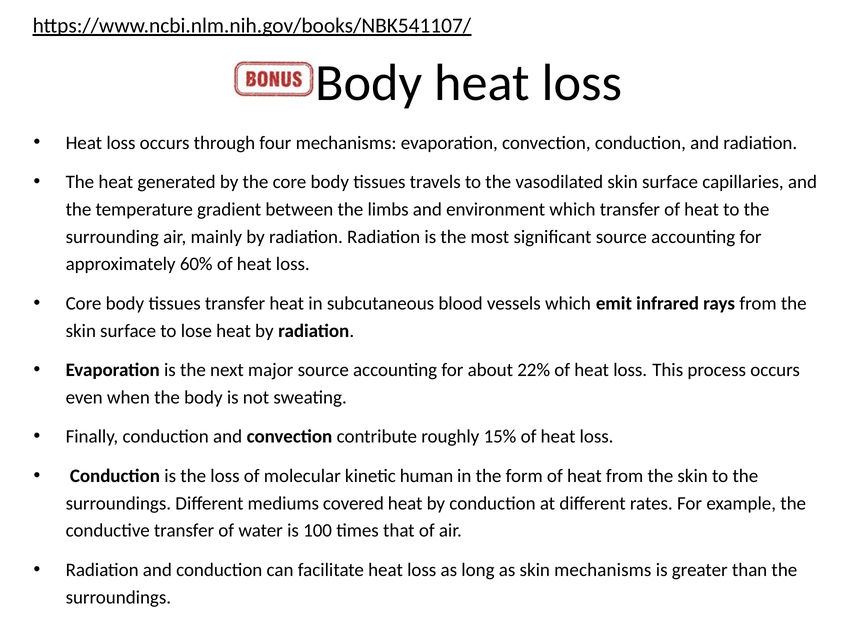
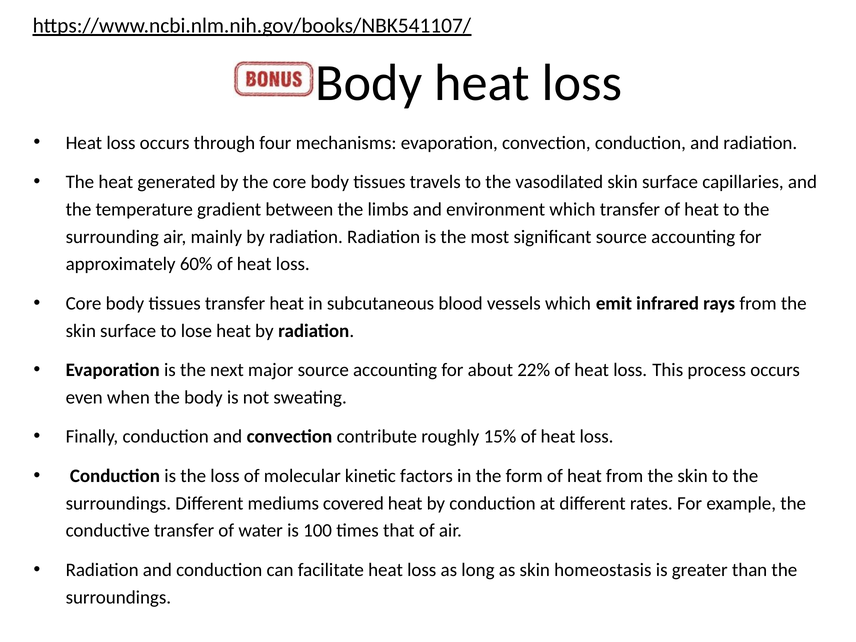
human: human -> factors
skin mechanisms: mechanisms -> homeostasis
